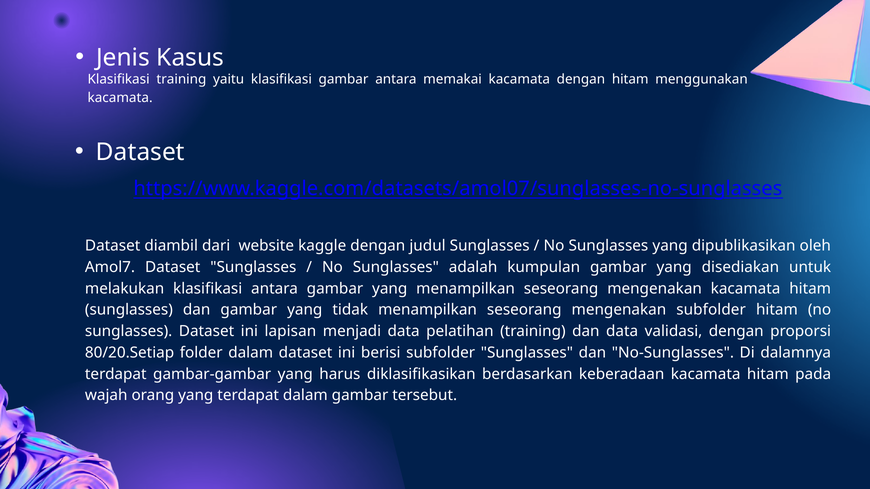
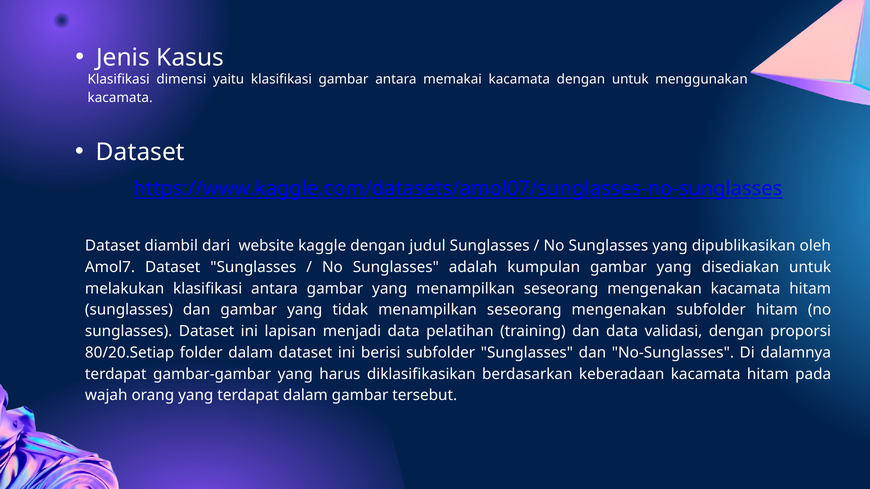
Klasifikasi training: training -> dimensi
dengan hitam: hitam -> untuk
